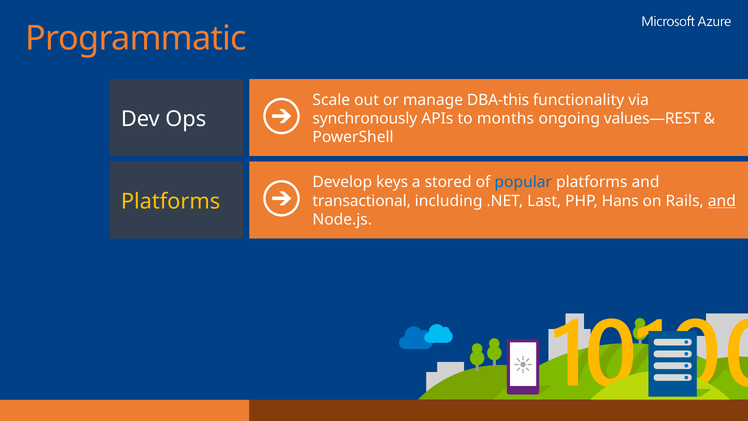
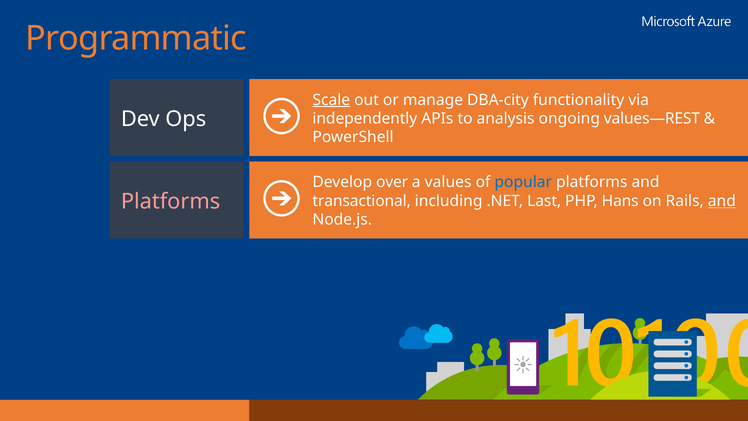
Scale underline: none -> present
DBA-this: DBA-this -> DBA-city
synchronously: synchronously -> independently
months: months -> analysis
keys: keys -> over
stored: stored -> values
Platforms at (171, 201) colour: yellow -> pink
